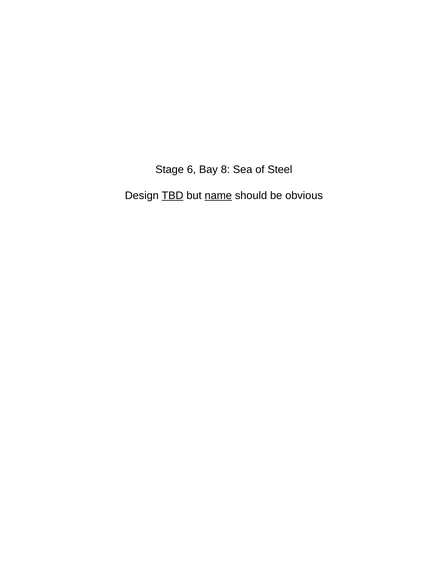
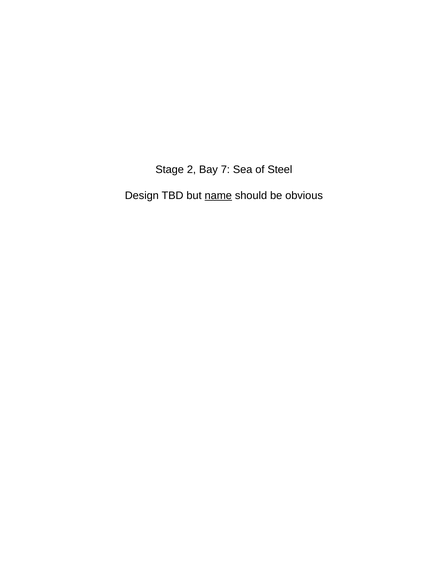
6: 6 -> 2
8: 8 -> 7
TBD underline: present -> none
